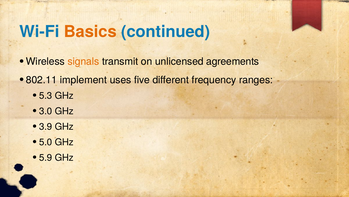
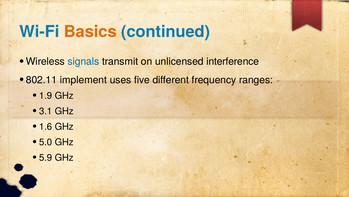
signals colour: orange -> blue
agreements: agreements -> interference
5.3: 5.3 -> 1.9
3.0: 3.0 -> 3.1
3.9: 3.9 -> 1.6
